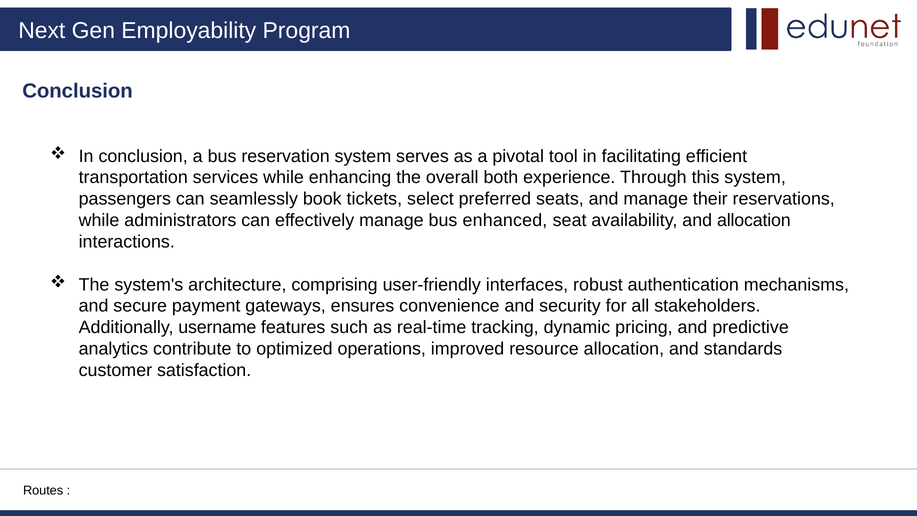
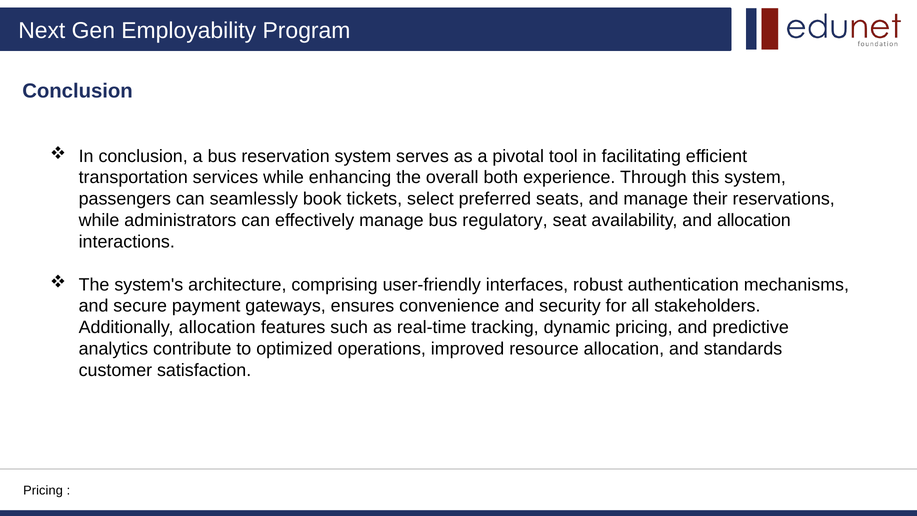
enhanced: enhanced -> regulatory
Additionally username: username -> allocation
Routes at (43, 490): Routes -> Pricing
